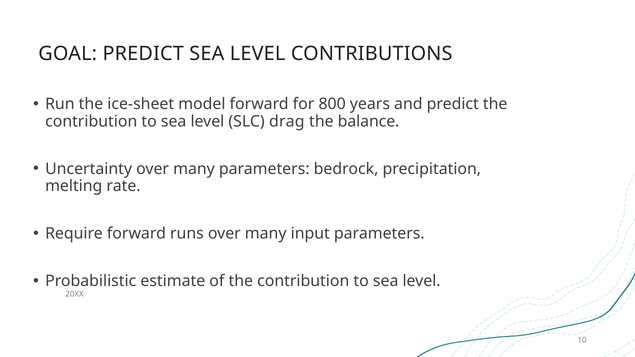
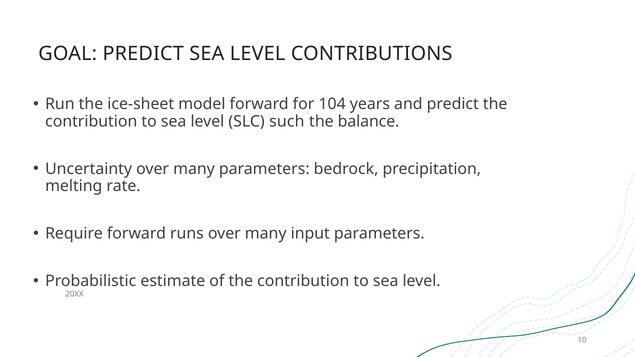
800: 800 -> 104
drag: drag -> such
